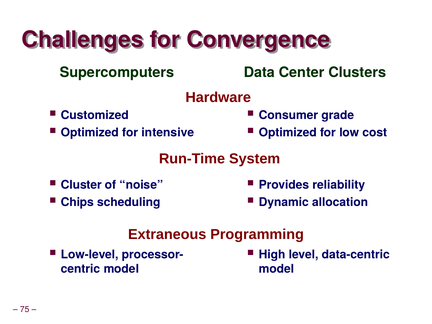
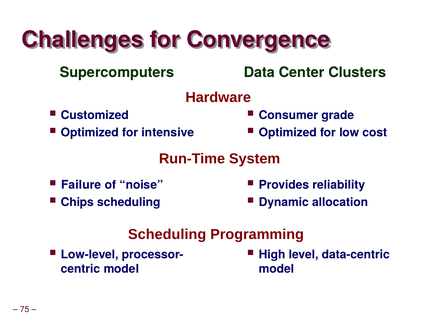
Cluster: Cluster -> Failure
Extraneous at (167, 234): Extraneous -> Scheduling
